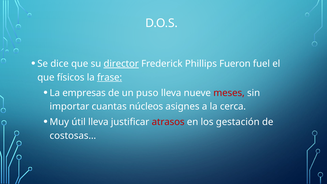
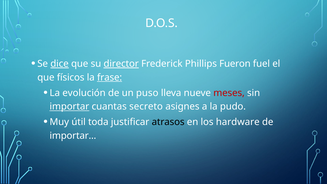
dice underline: none -> present
empresas: empresas -> evolución
importar underline: none -> present
núcleos: núcleos -> secreto
cerca: cerca -> pudo
útil lleva: lleva -> toda
atrasos colour: red -> black
gestación: gestación -> hardware
costosas…: costosas… -> importar…
